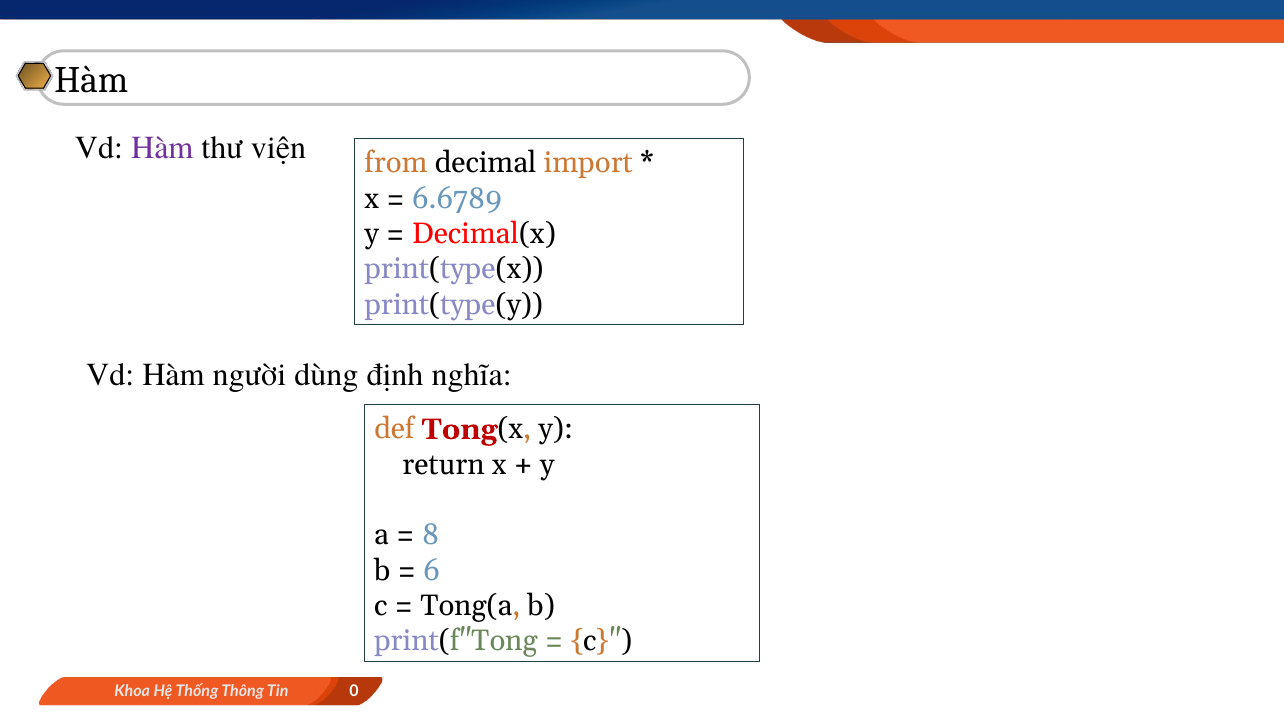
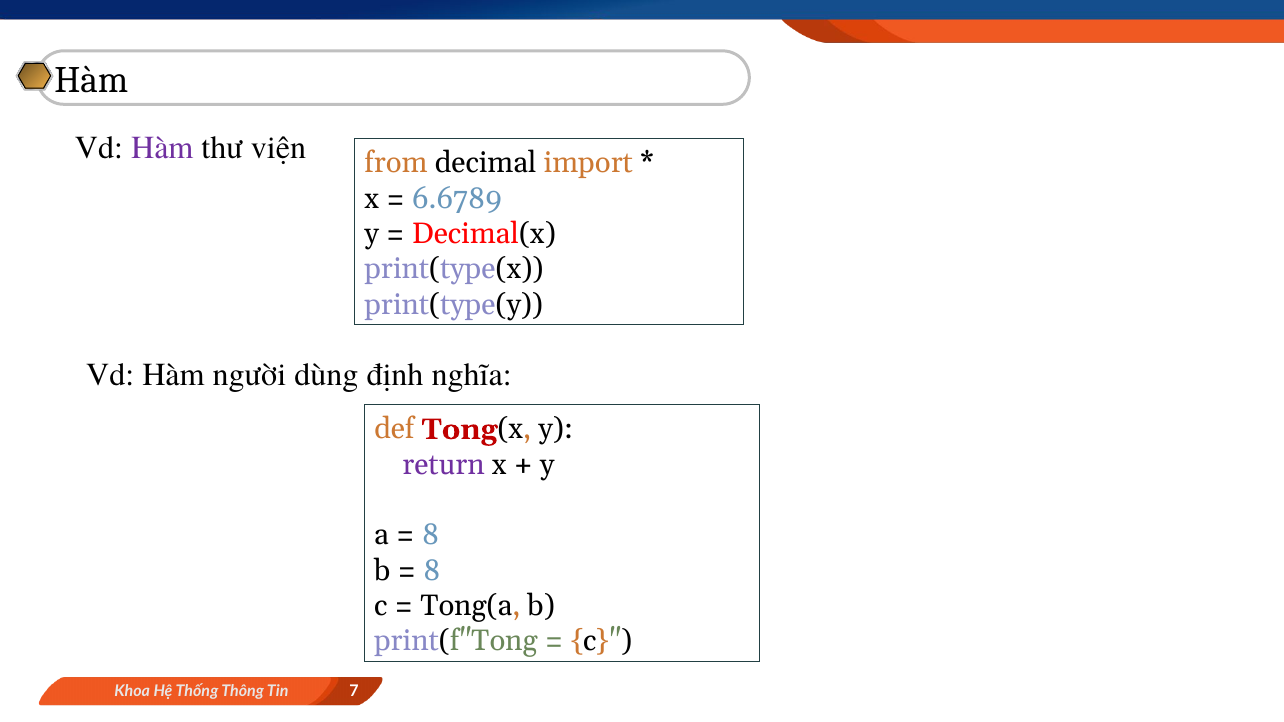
return colour: black -> purple
6 at (432, 571): 6 -> 8
0: 0 -> 7
